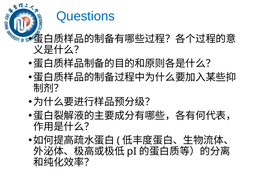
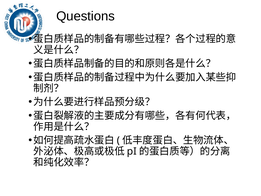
Questions colour: blue -> black
